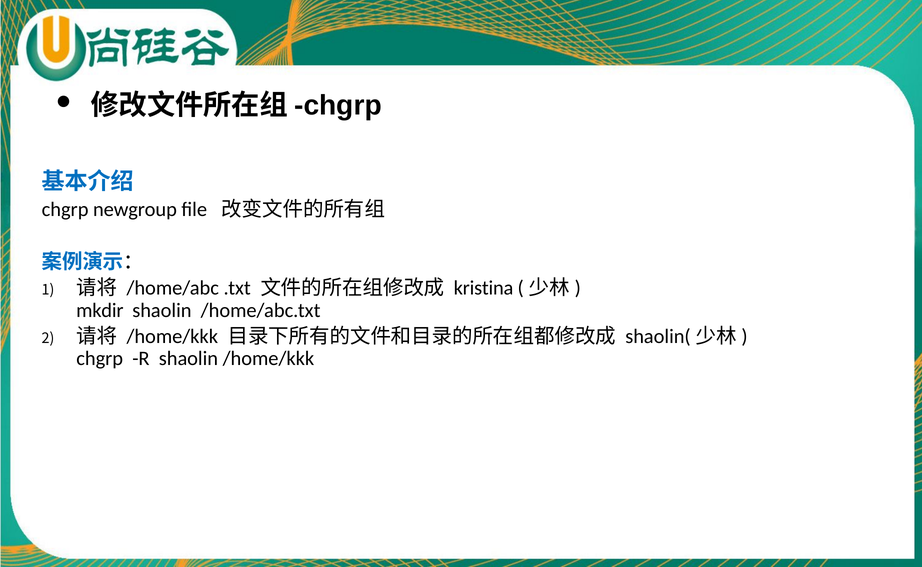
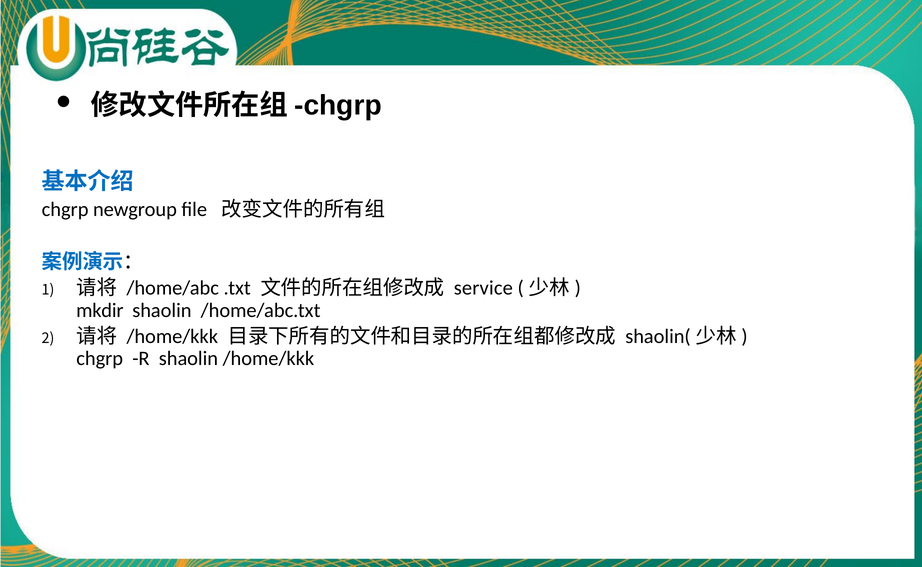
kristina: kristina -> service
